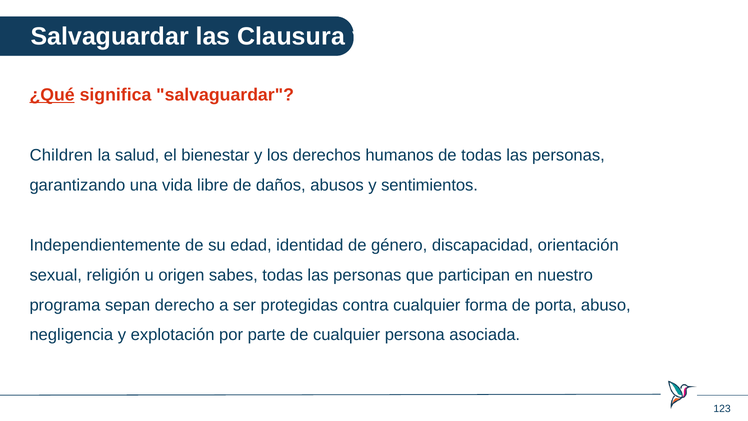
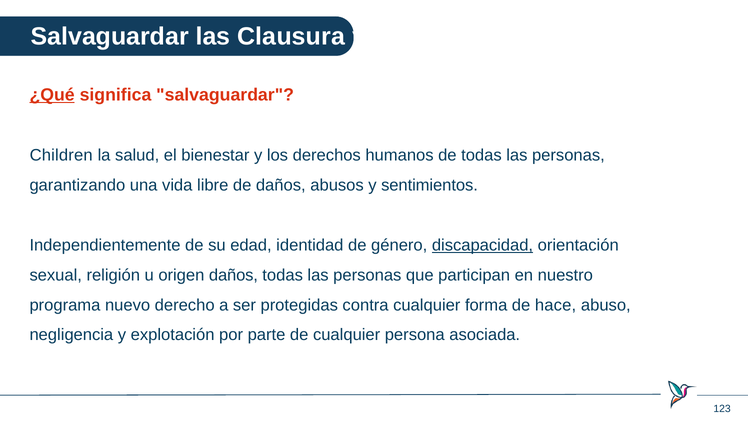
discapacidad underline: none -> present
origen sabes: sabes -> daños
sepan: sepan -> nuevo
porta: porta -> hace
